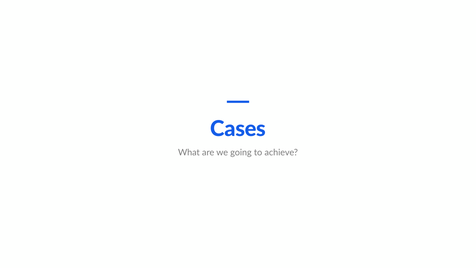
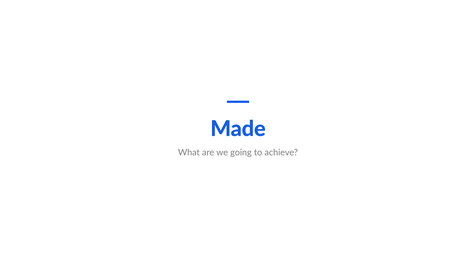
Cases: Cases -> Made
